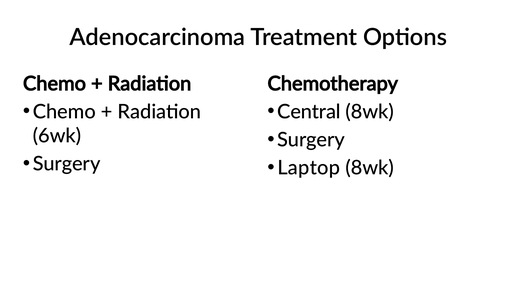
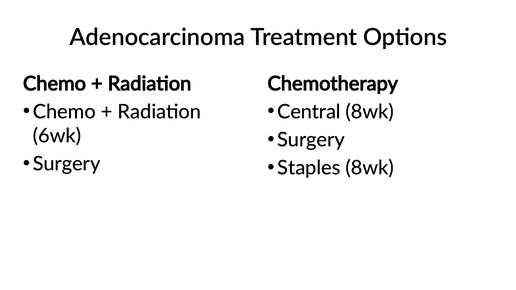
Laptop: Laptop -> Staples
